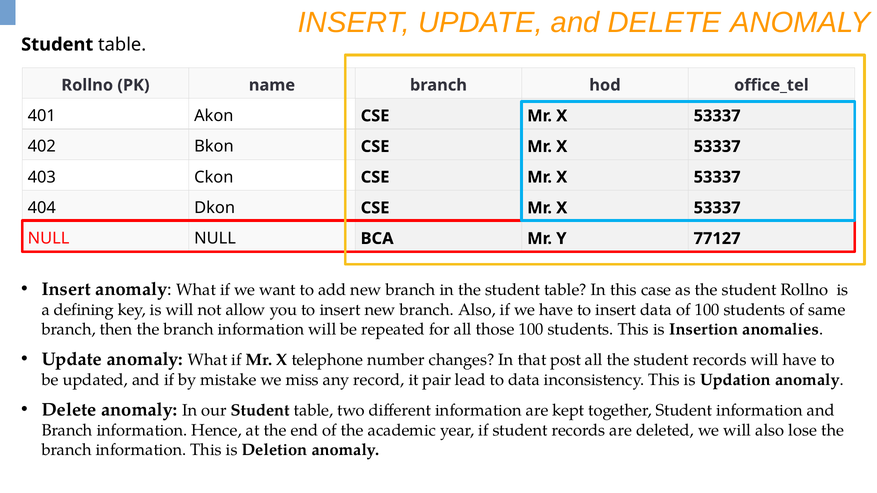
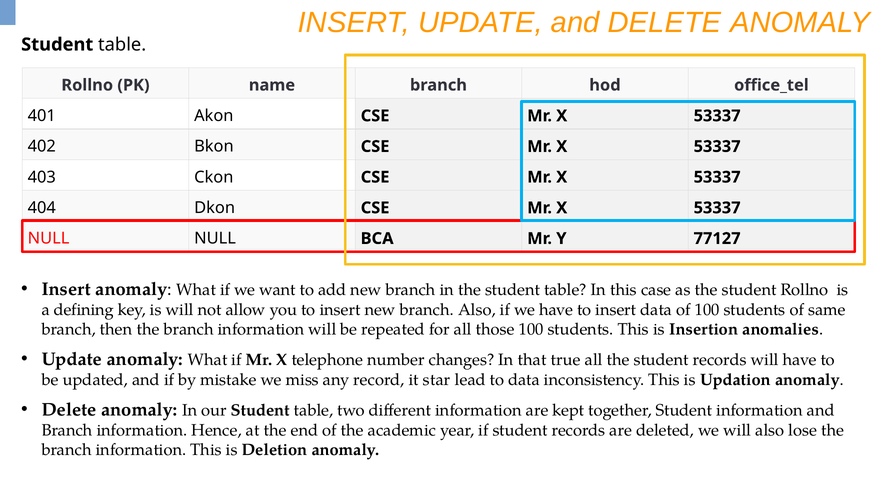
post: post -> true
pair: pair -> star
